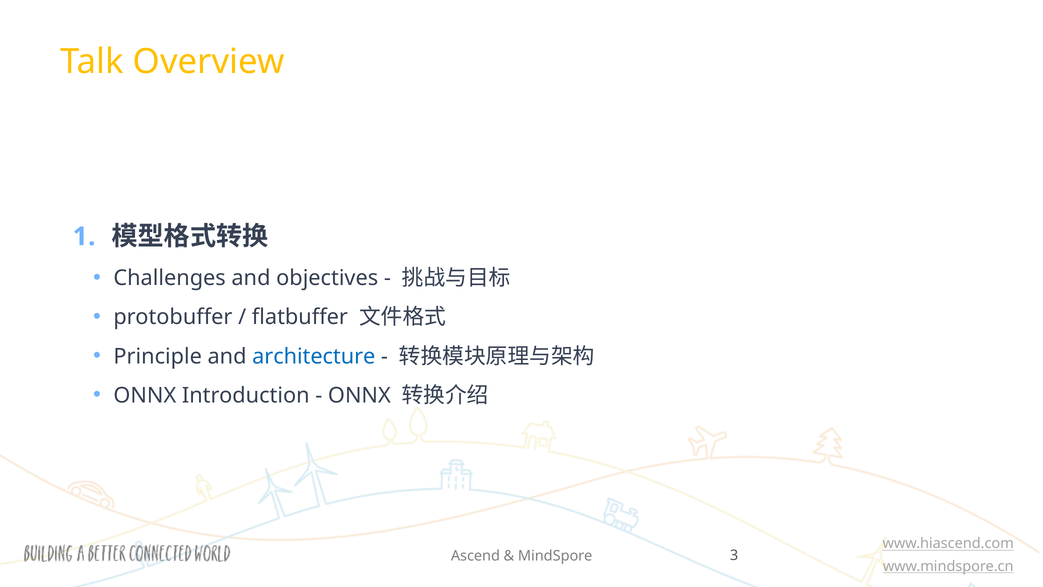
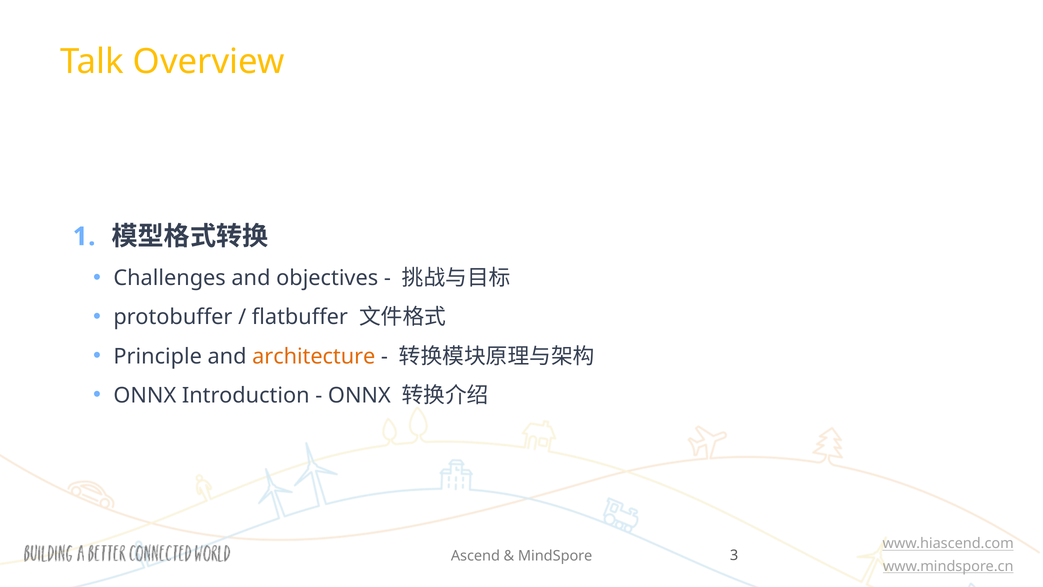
architecture colour: blue -> orange
